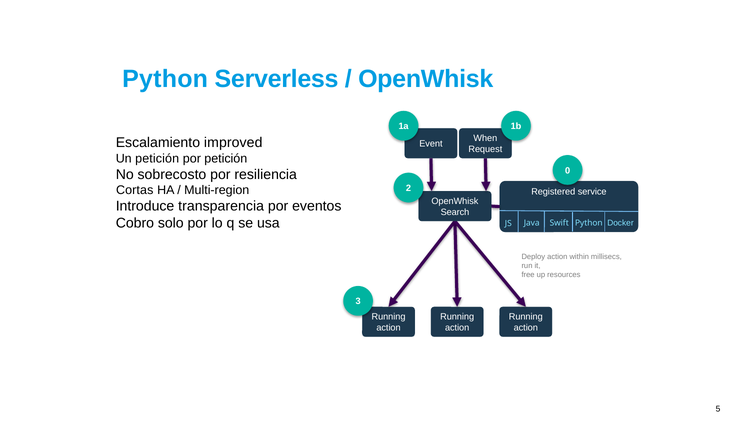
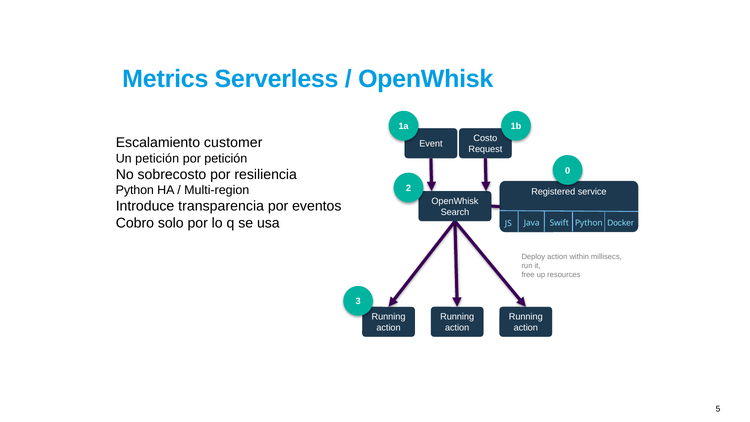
Python at (165, 79): Python -> Metrics
When: When -> Costo
improved: improved -> customer
Cortas at (135, 190): Cortas -> Python
